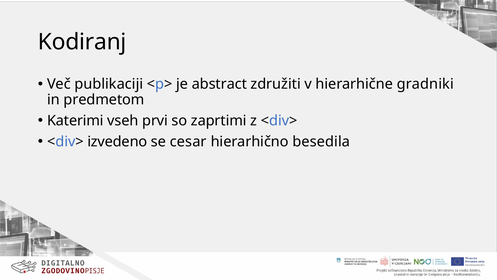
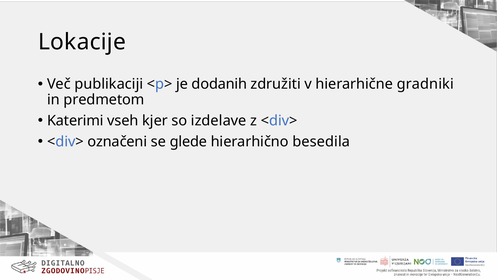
Kodiranj: Kodiranj -> Lokacije
abstract: abstract -> dodanih
prvi: prvi -> kjer
zaprtimi: zaprtimi -> izdelave
izvedeno: izvedeno -> označeni
cesar: cesar -> glede
